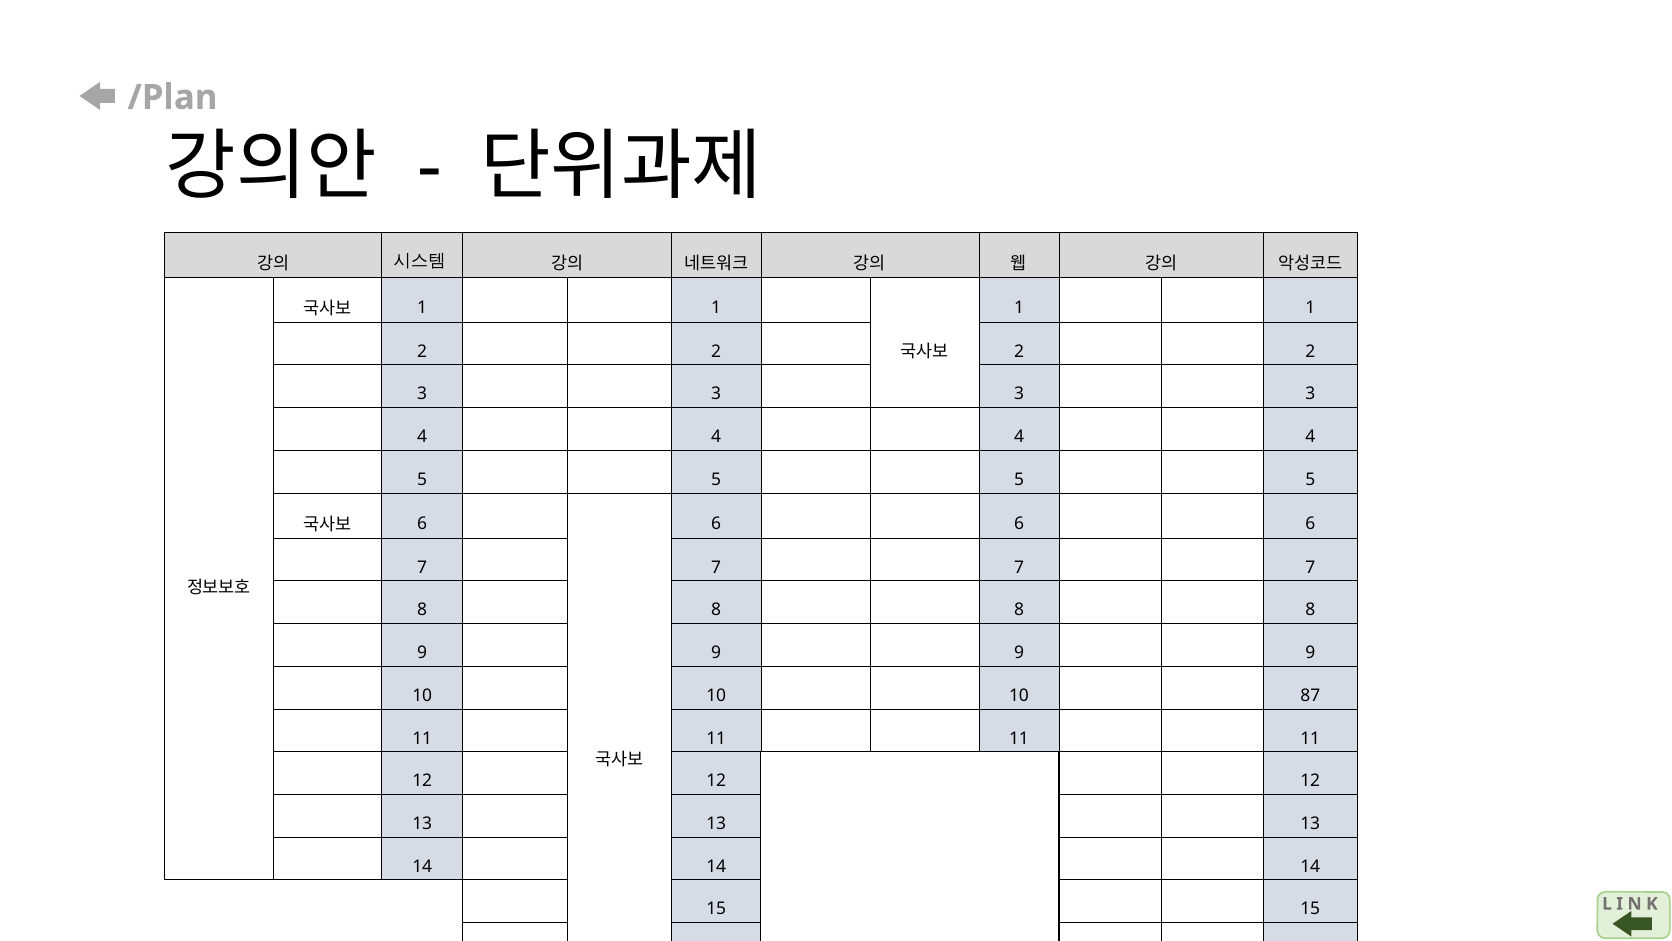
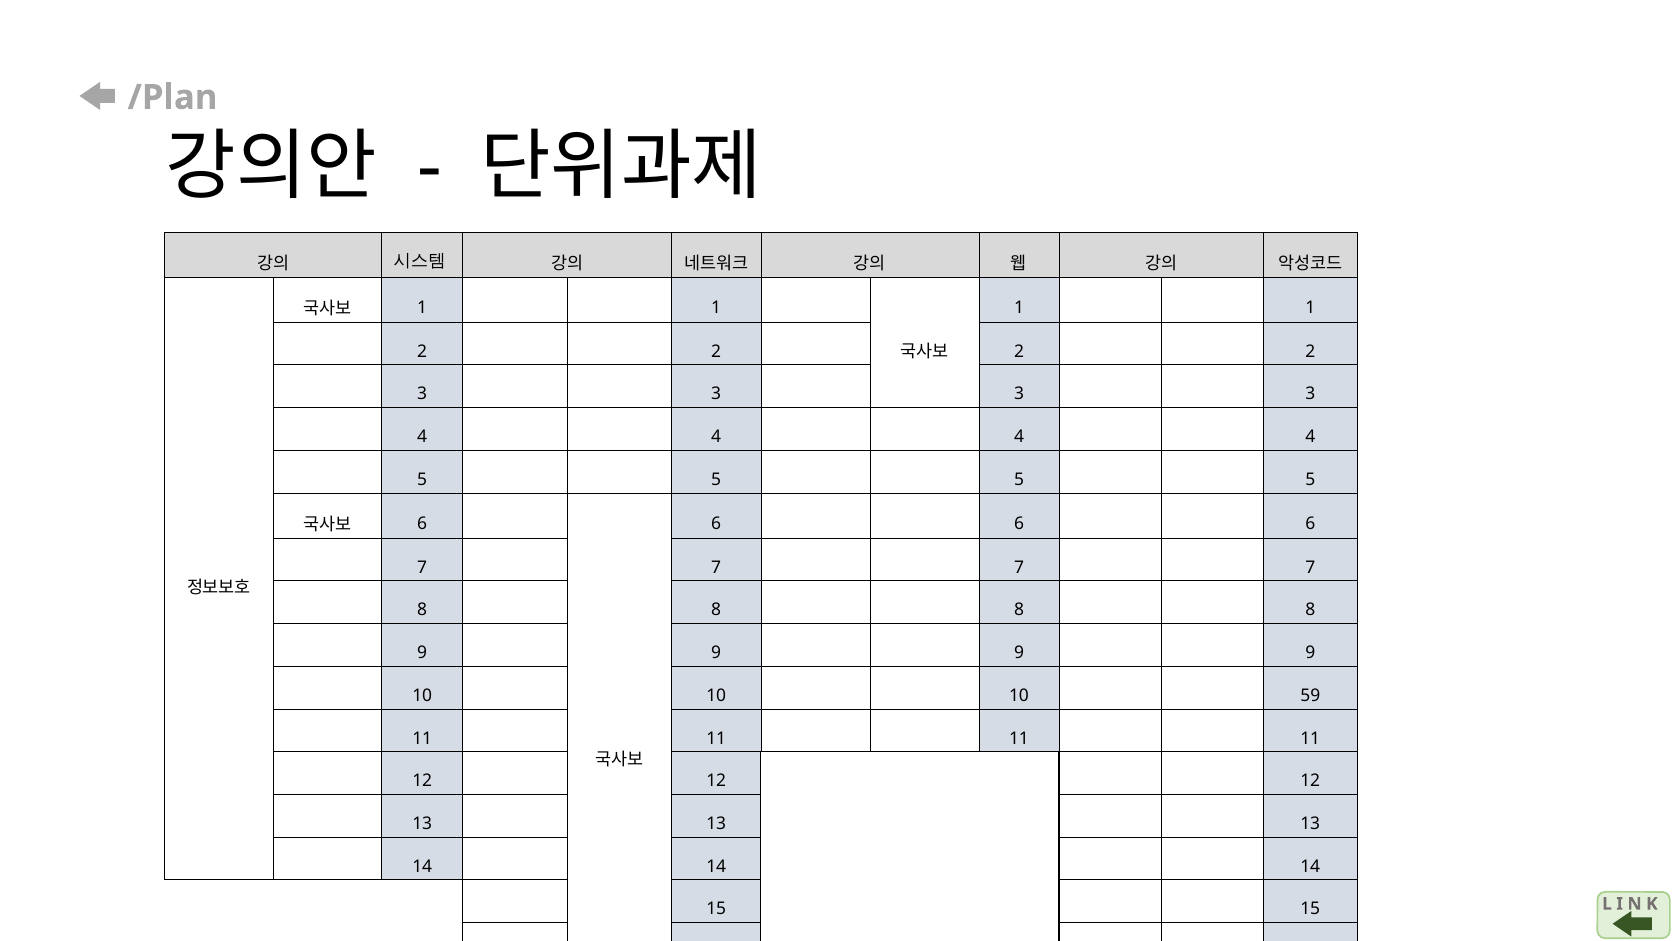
87: 87 -> 59
